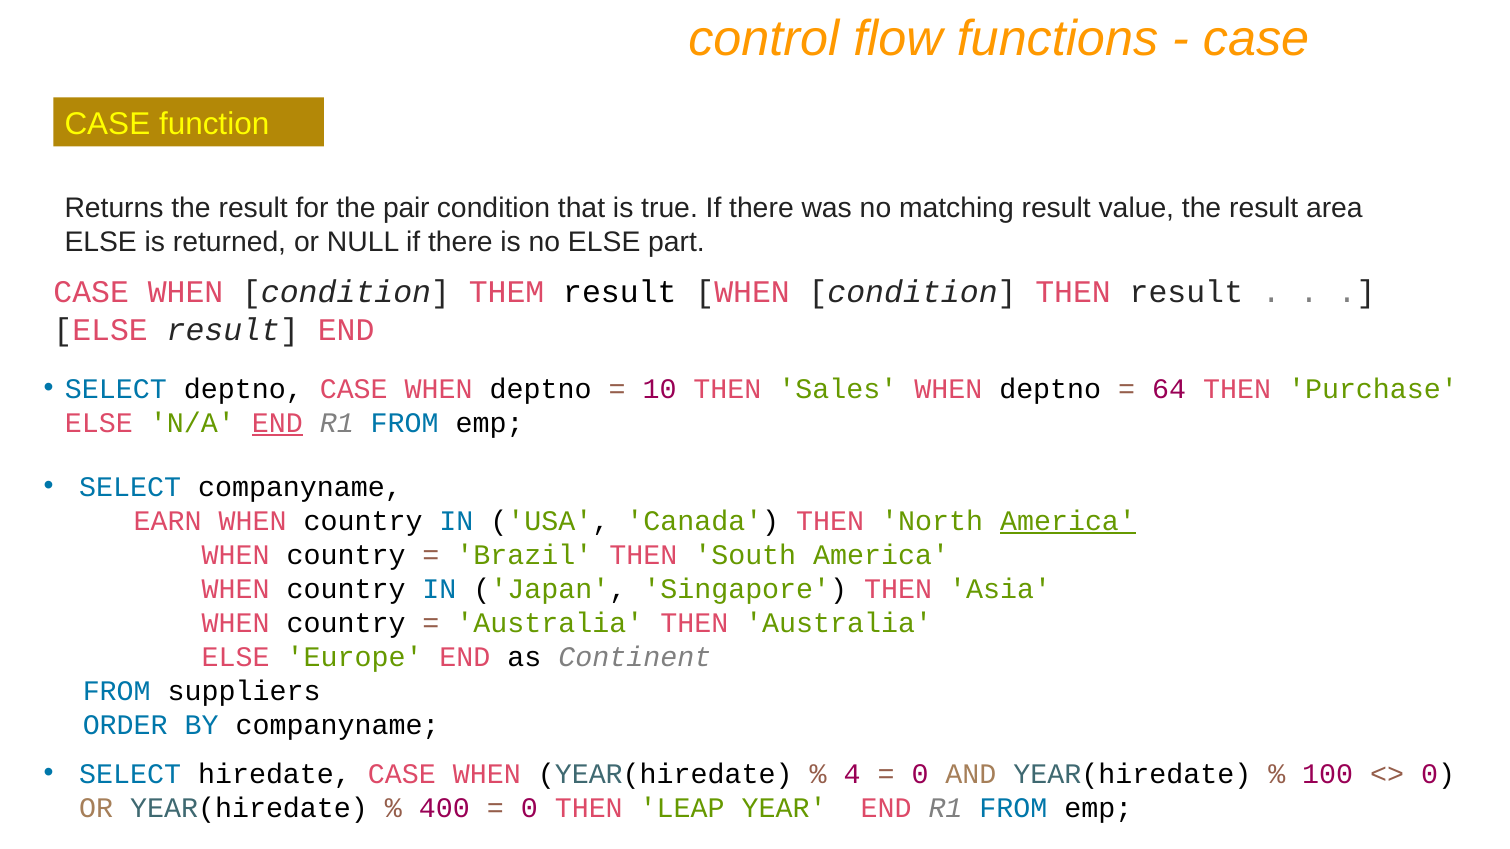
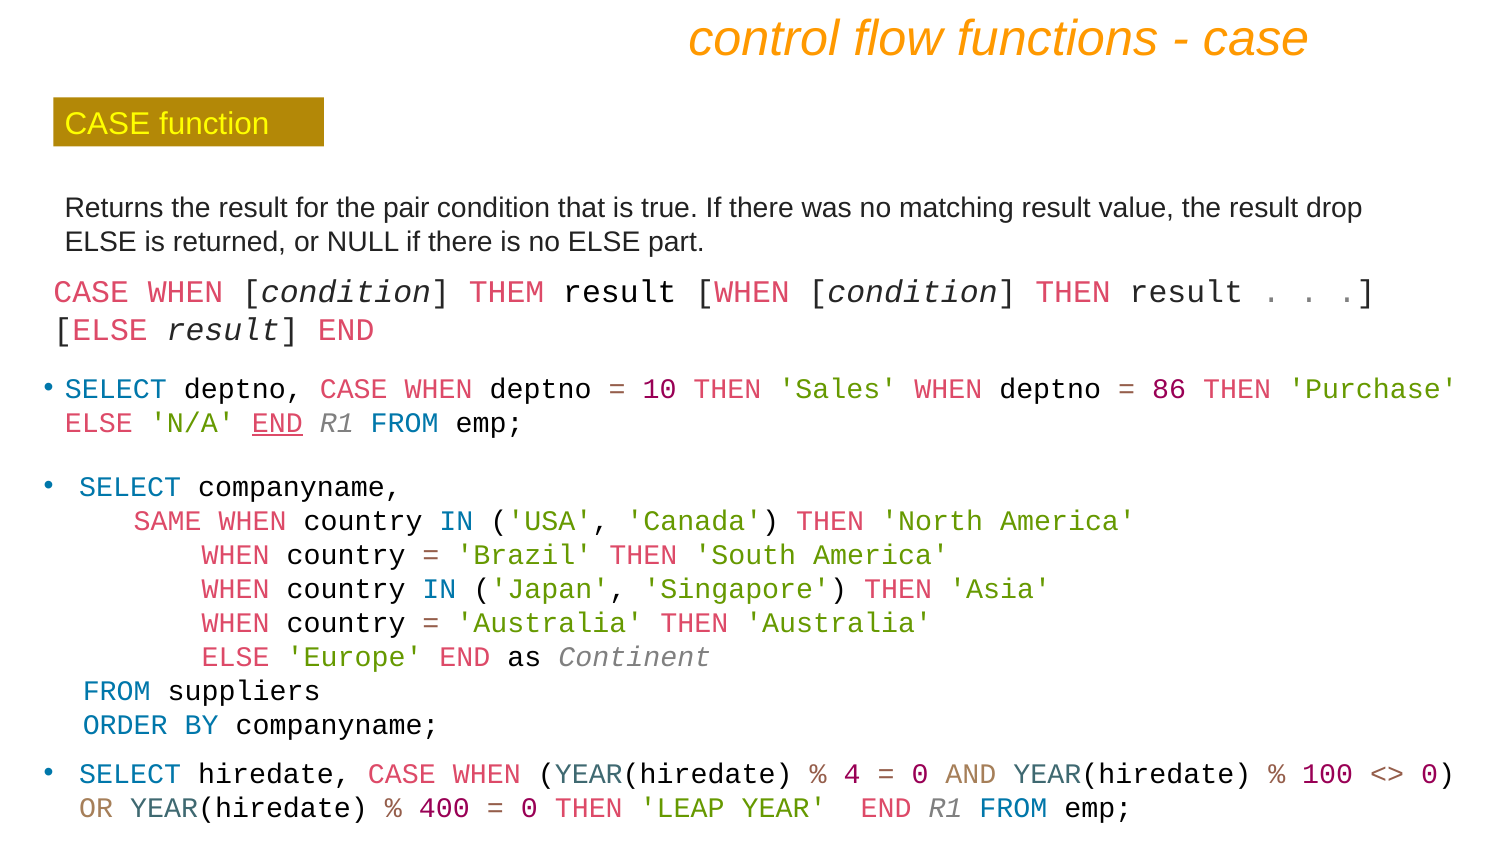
area: area -> drop
64: 64 -> 86
EARN: EARN -> SAME
America at (1068, 521) underline: present -> none
